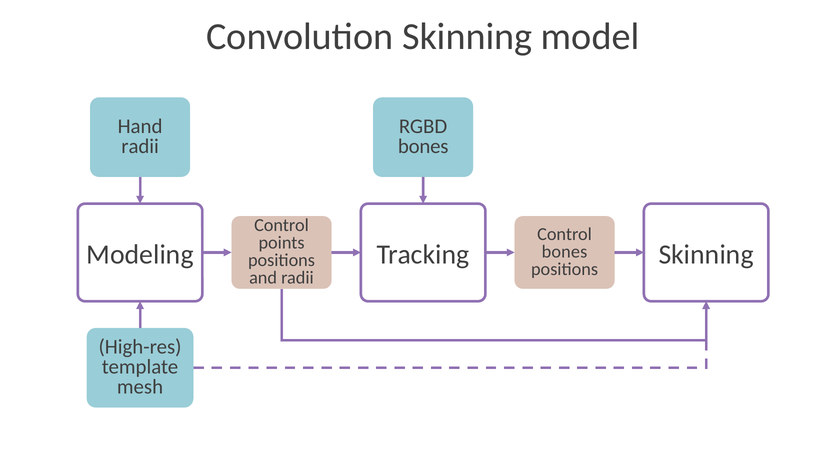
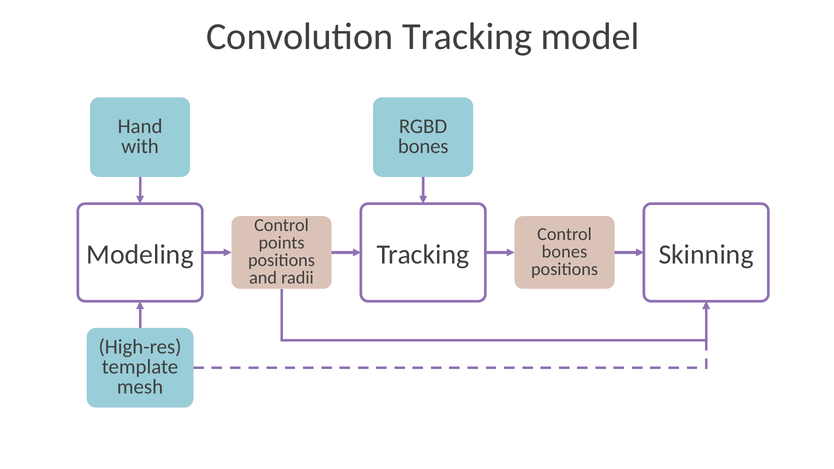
Convolution Skinning: Skinning -> Tracking
radii at (140, 146): radii -> with
